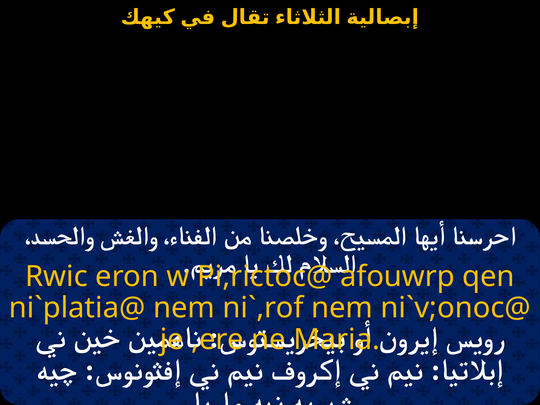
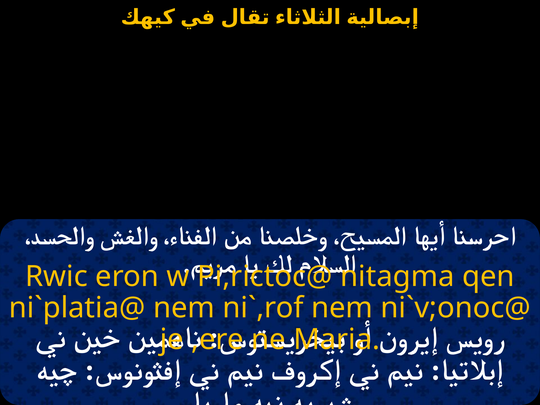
afouwrp: afouwrp -> nitagma
